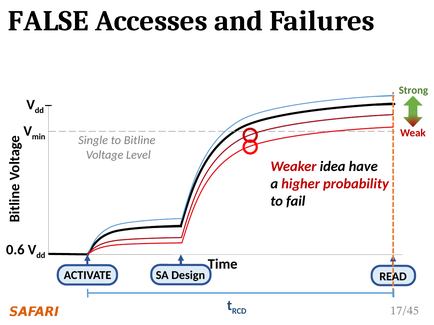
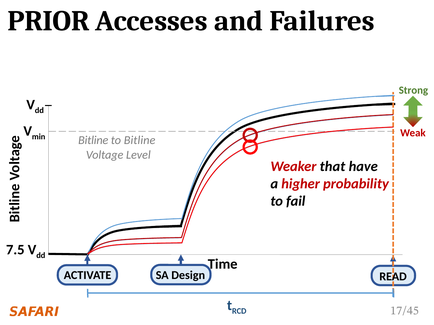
FALSE: FALSE -> PRIOR
Single at (93, 141): Single -> Bitline
idea: idea -> that
0.6: 0.6 -> 7.5
